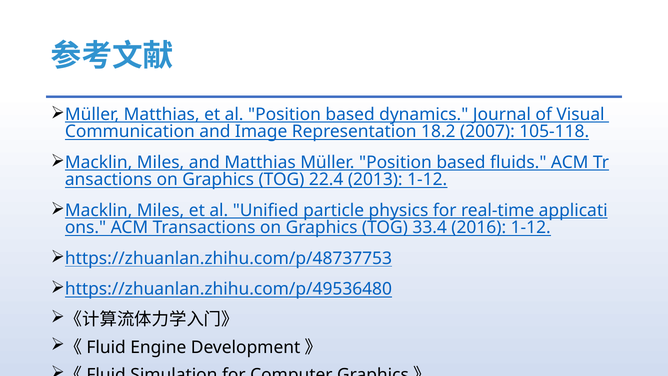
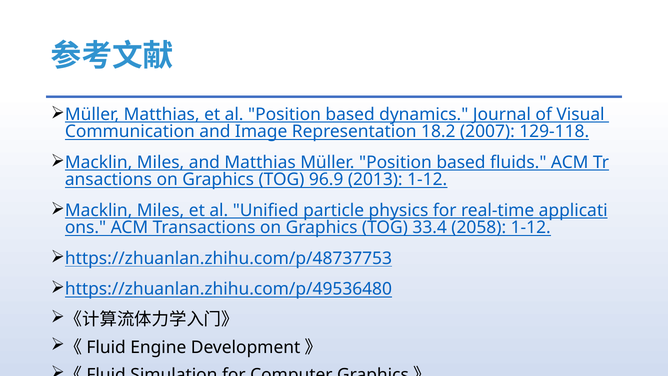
105-118: 105-118 -> 129-118
22.4: 22.4 -> 96.9
2016: 2016 -> 2058
